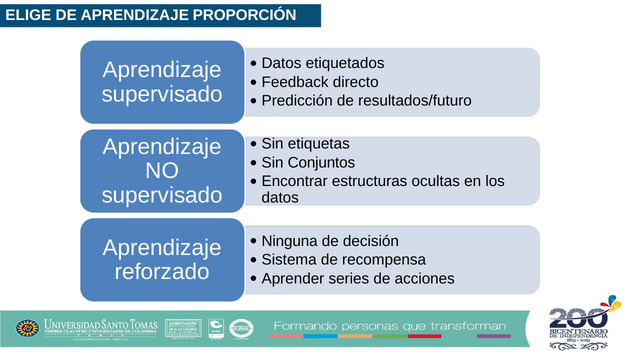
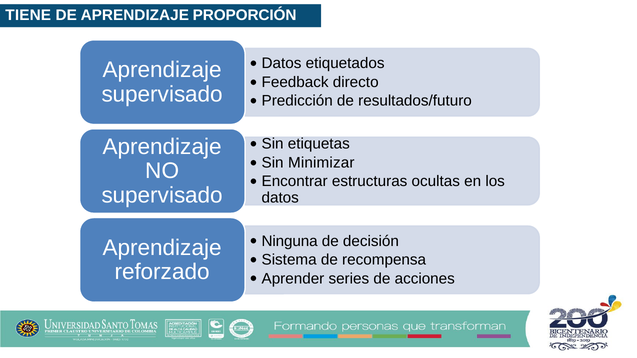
ELIGE: ELIGE -> TIENE
Conjuntos: Conjuntos -> Minimizar
